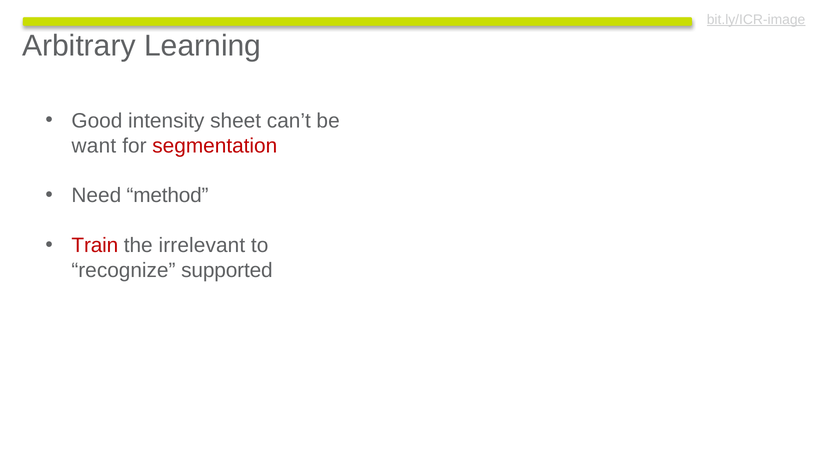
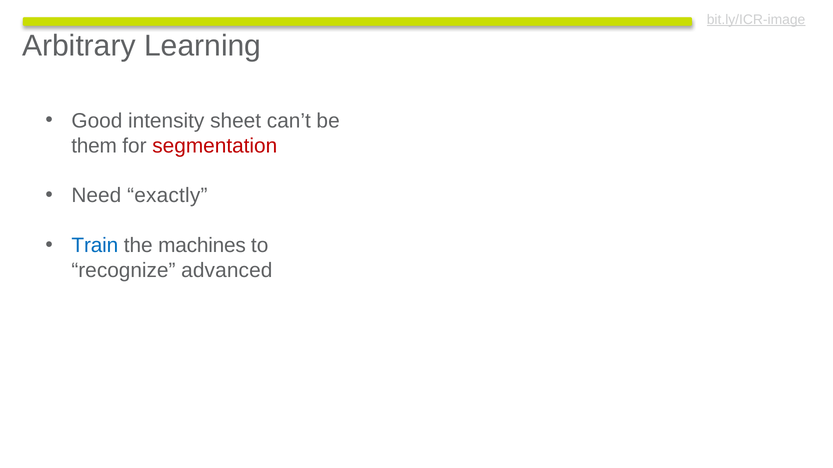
want: want -> them
method: method -> exactly
Train colour: red -> blue
irrelevant: irrelevant -> machines
supported: supported -> advanced
